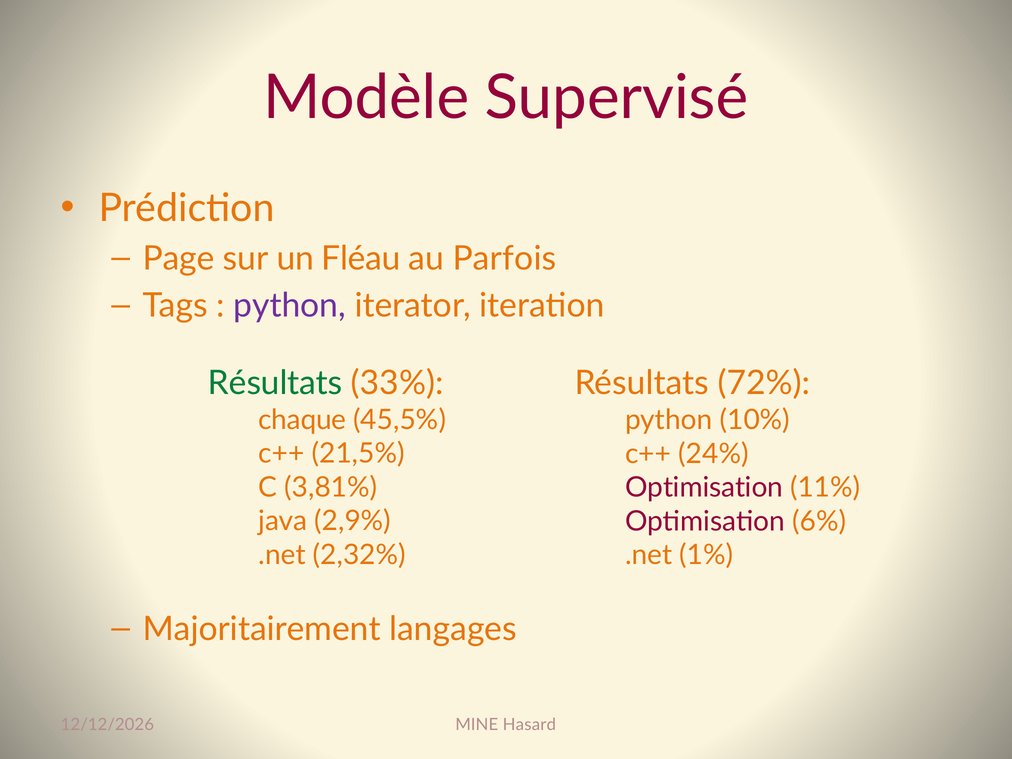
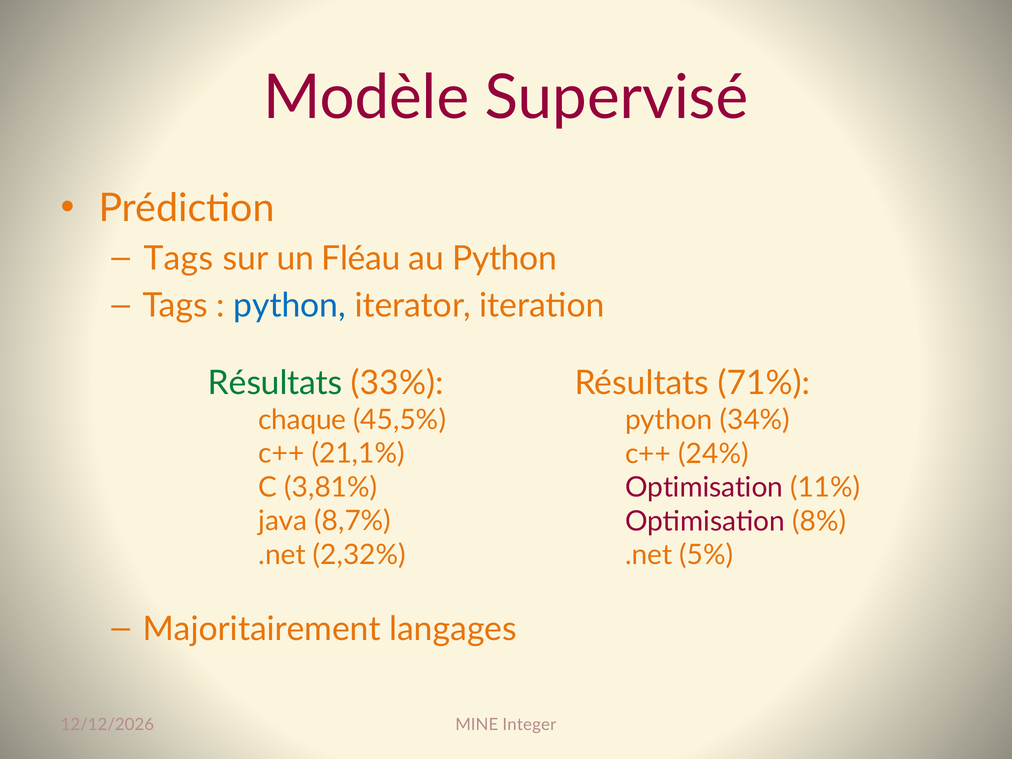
Page at (179, 259): Page -> Tags
au Parfois: Parfois -> Python
python at (290, 306) colour: purple -> blue
72%: 72% -> 71%
10%: 10% -> 34%
21,5%: 21,5% -> 21,1%
2,9%: 2,9% -> 8,7%
6%: 6% -> 8%
1%: 1% -> 5%
Hasard: Hasard -> Integer
